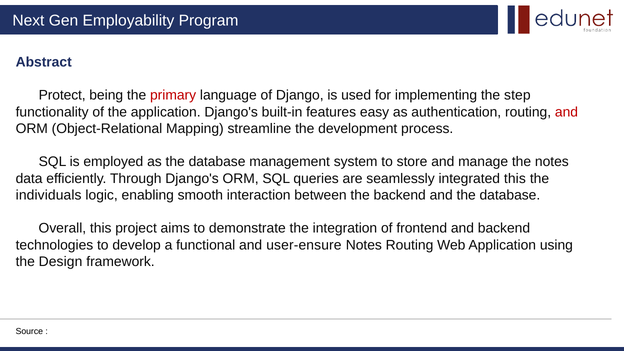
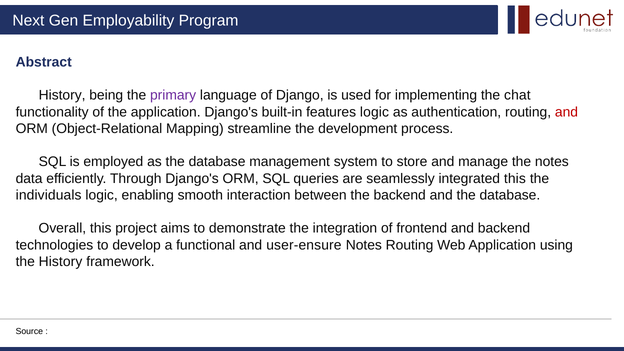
Protect at (62, 95): Protect -> History
primary colour: red -> purple
step: step -> chat
features easy: easy -> logic
the Design: Design -> History
